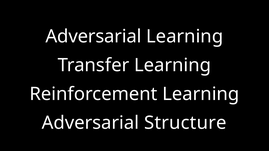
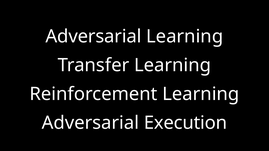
Structure: Structure -> Execution
